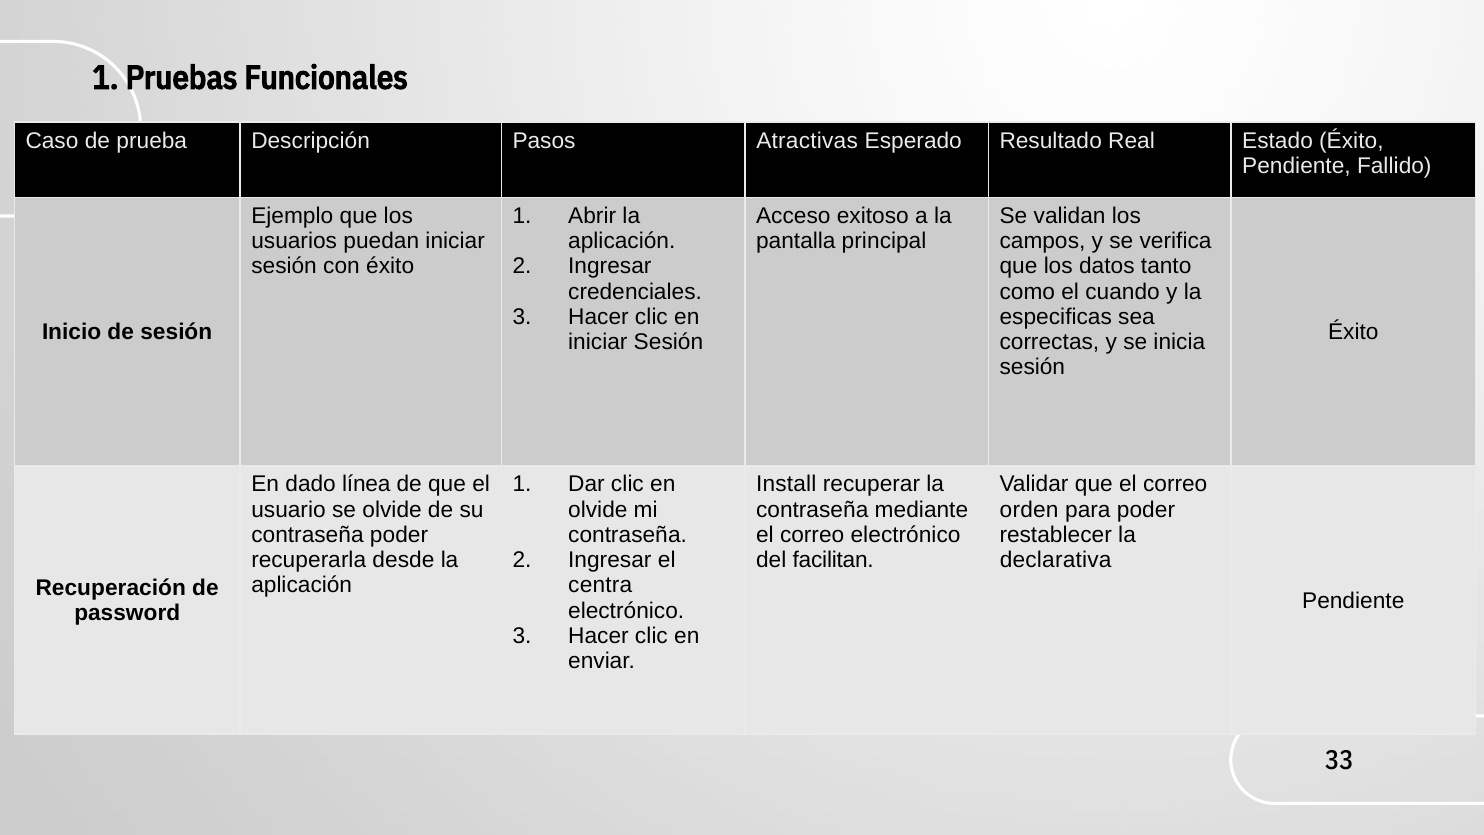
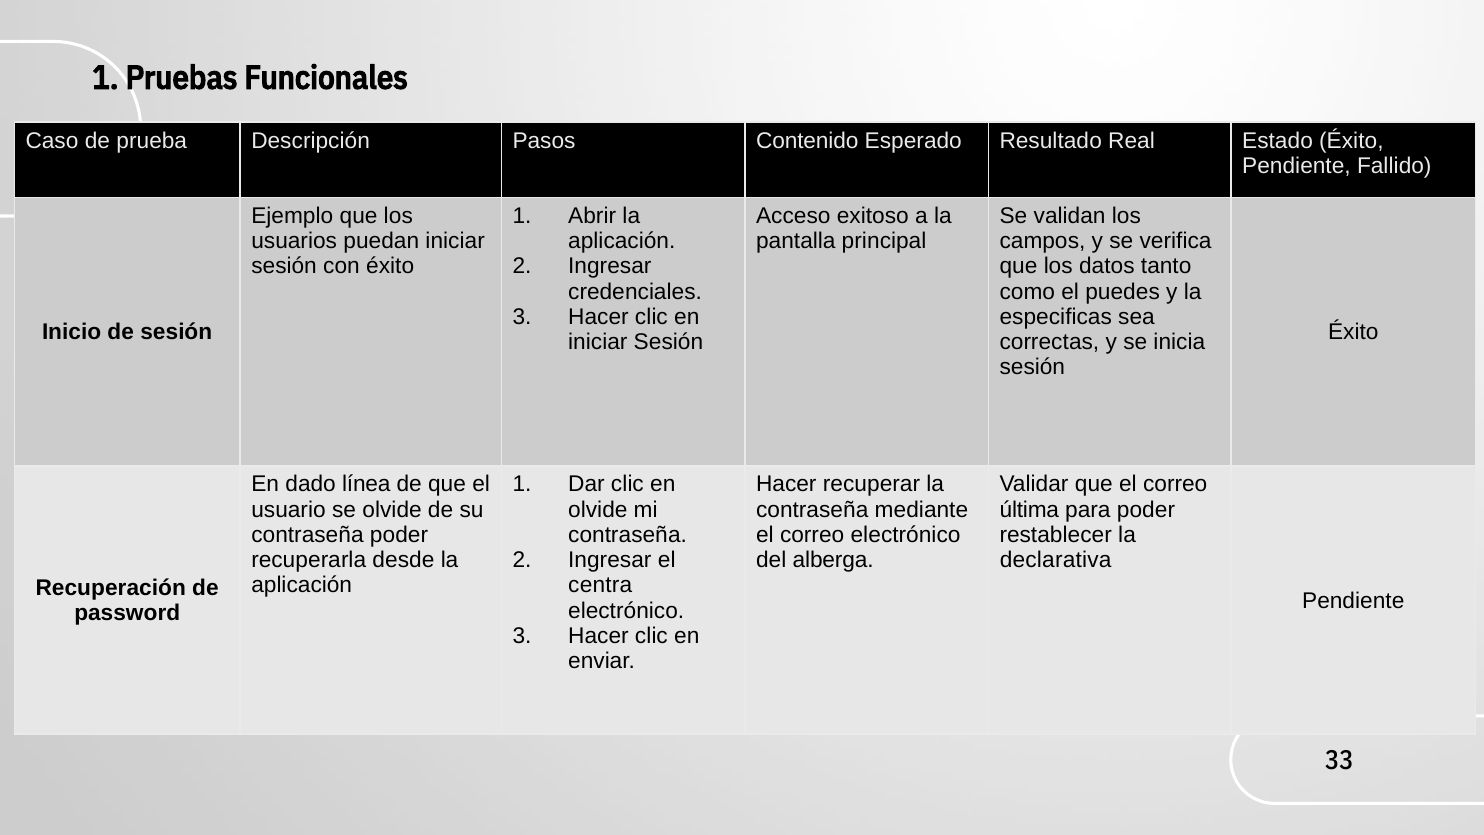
Atractivas: Atractivas -> Contenido
cuando: cuando -> puedes
Install at (786, 484): Install -> Hacer
orden: orden -> última
facilitan: facilitan -> alberga
